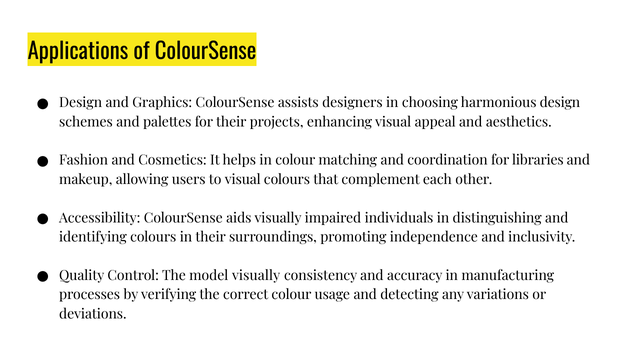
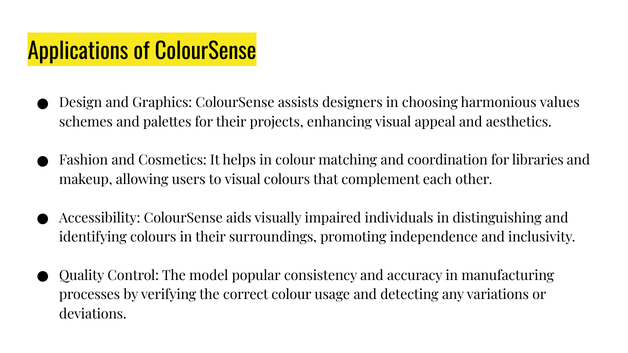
harmonious design: design -> values
model visually: visually -> popular
